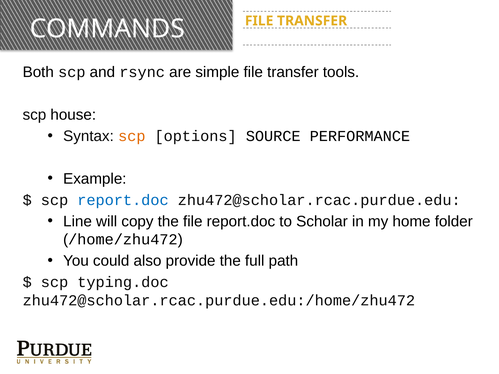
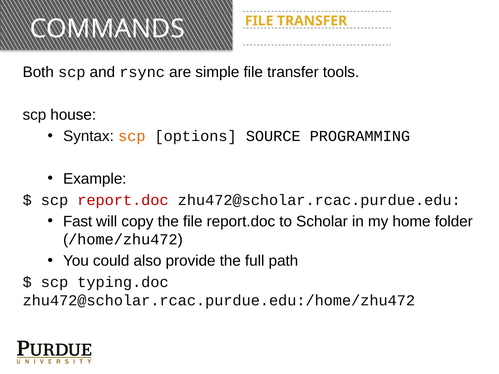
PERFORMANCE: PERFORMANCE -> PROGRAMMING
report.doc at (123, 200) colour: blue -> red
Line: Line -> Fast
